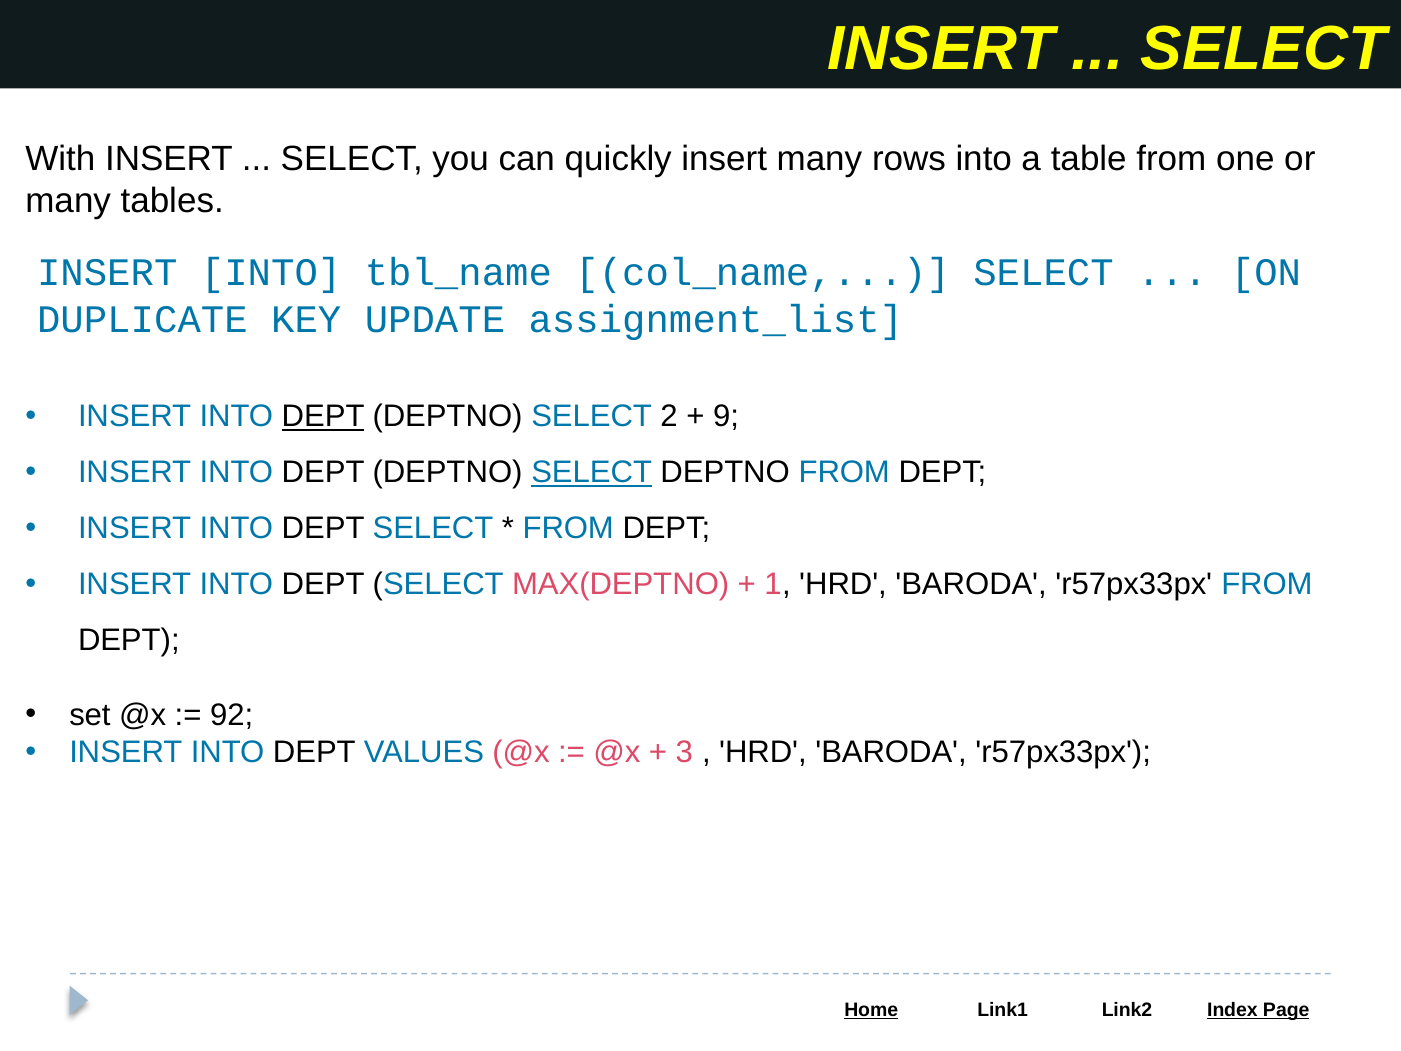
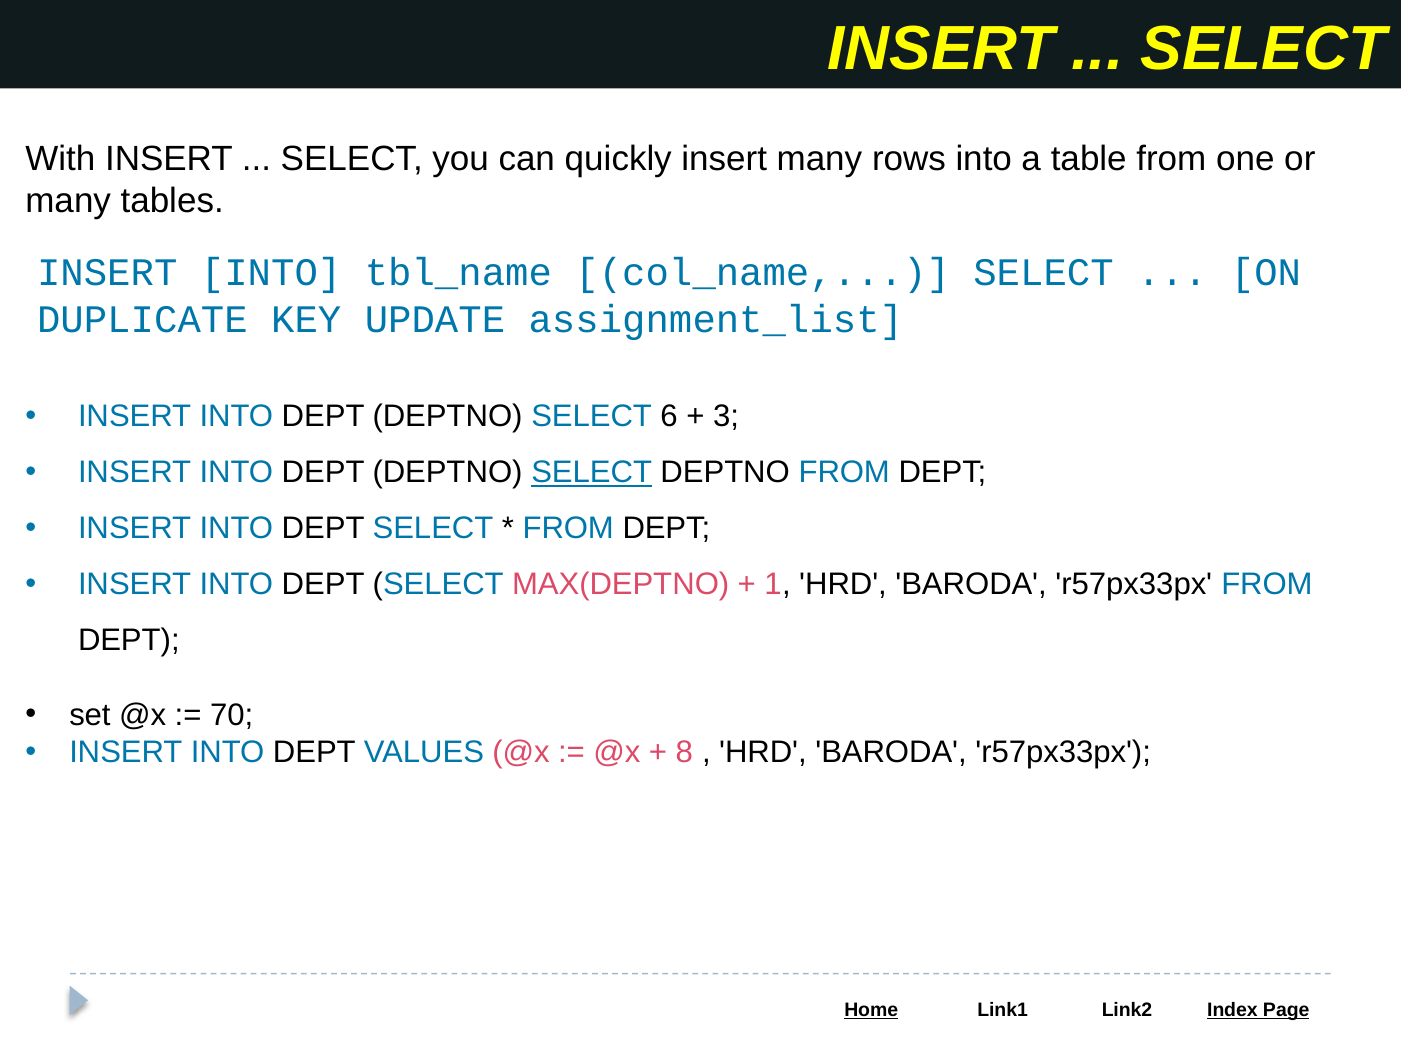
DEPT at (323, 416) underline: present -> none
2: 2 -> 6
9: 9 -> 3
92: 92 -> 70
3: 3 -> 8
